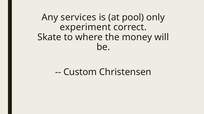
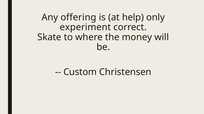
services: services -> offering
pool: pool -> help
